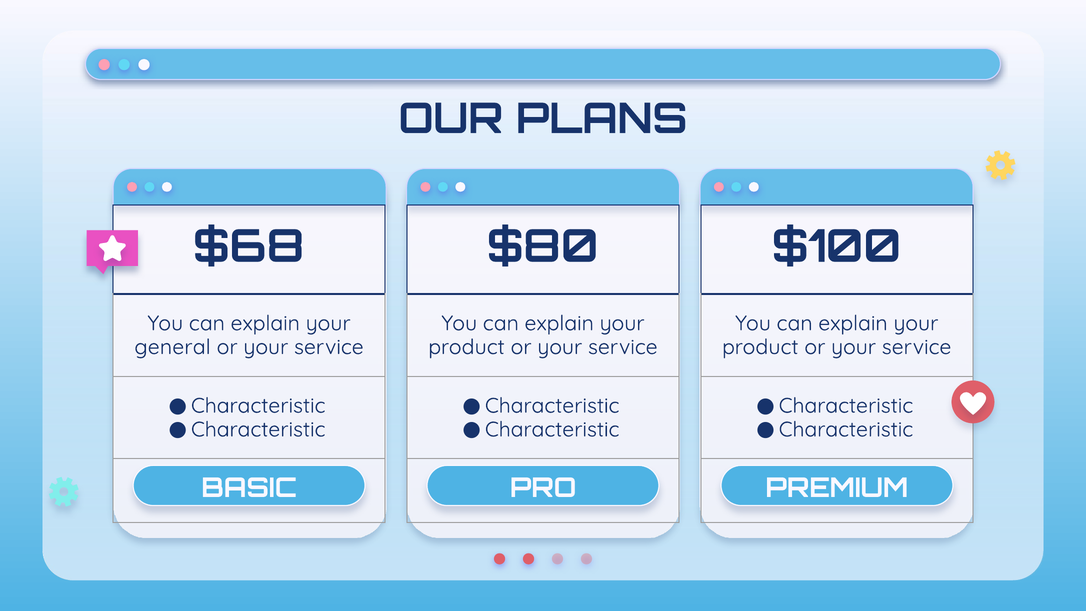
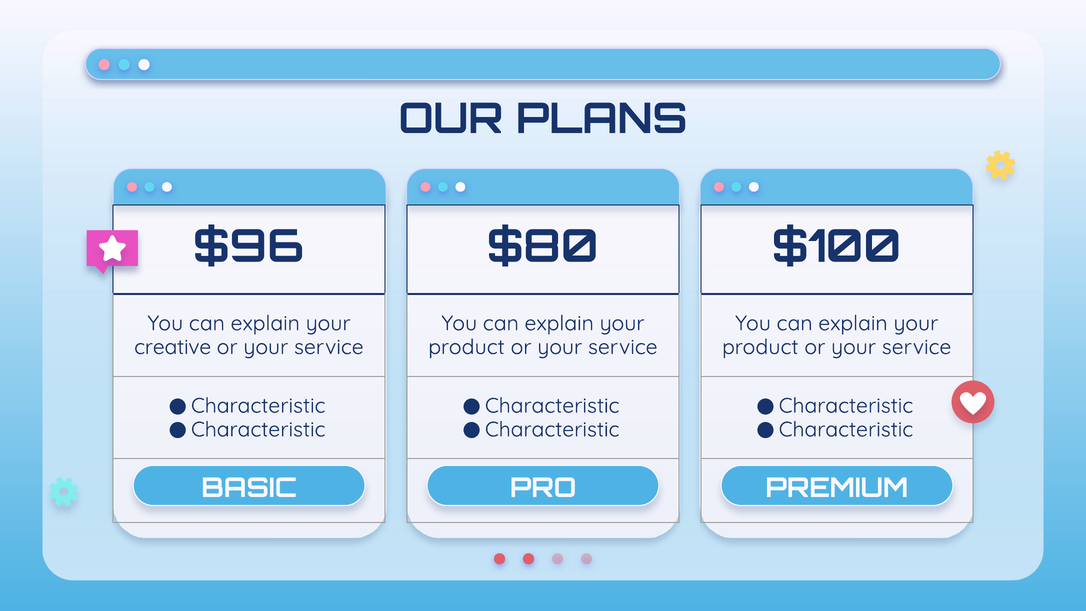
$68: $68 -> $96
general: general -> creative
